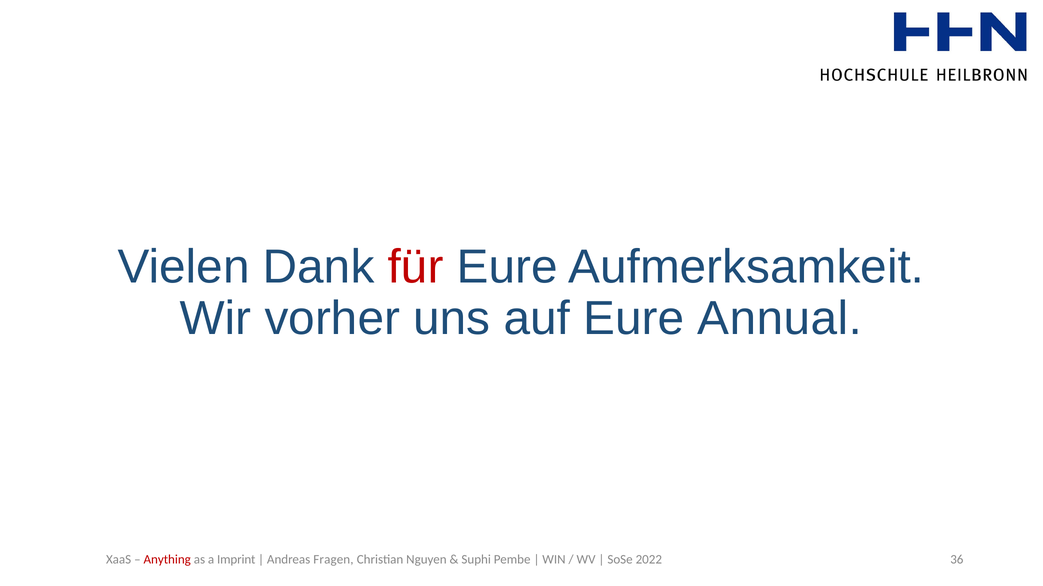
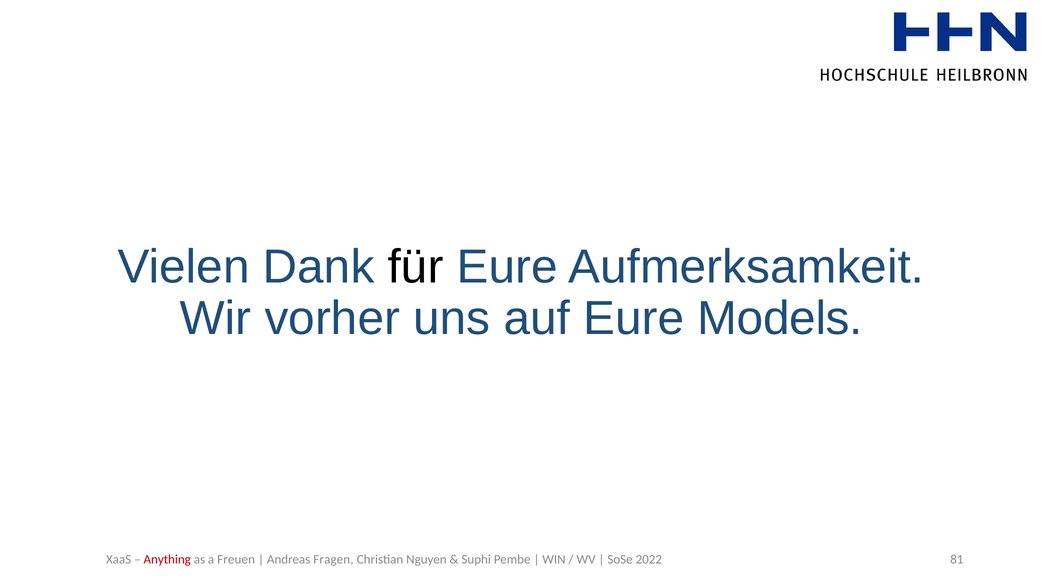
für colour: red -> black
Annual: Annual -> Models
Imprint: Imprint -> Freuen
36: 36 -> 81
